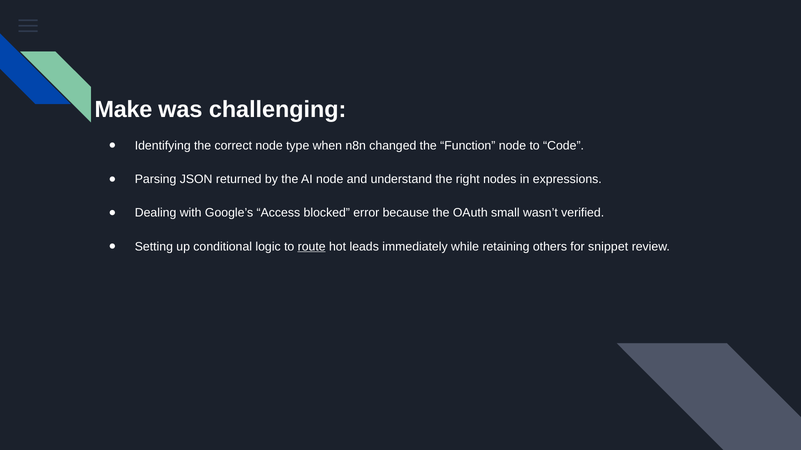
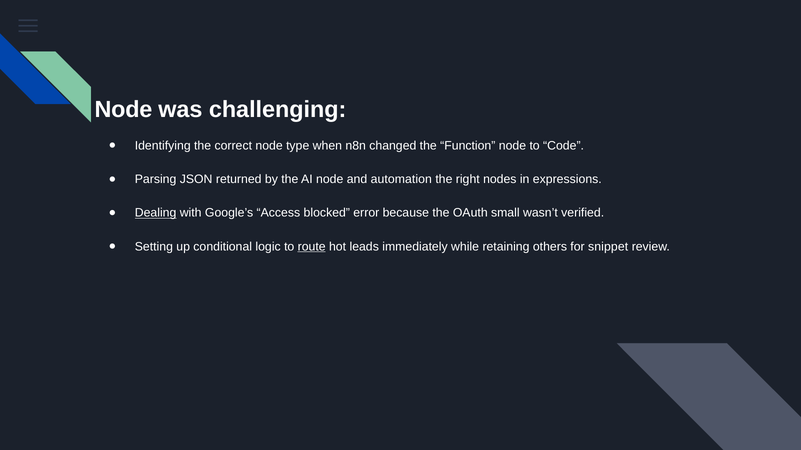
Make at (123, 110): Make -> Node
understand: understand -> automation
Dealing underline: none -> present
